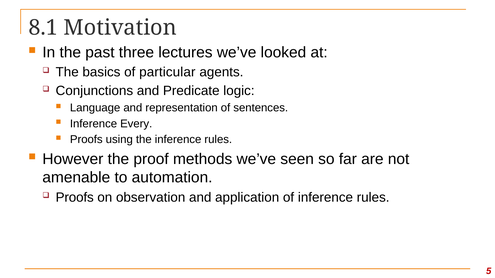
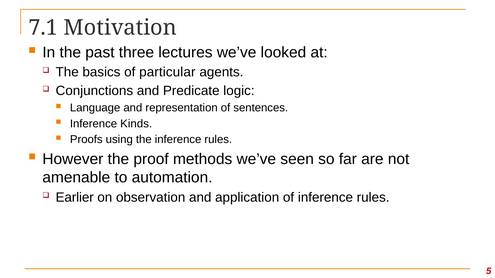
8.1: 8.1 -> 7.1
Every: Every -> Kinds
Proofs at (75, 198): Proofs -> Earlier
